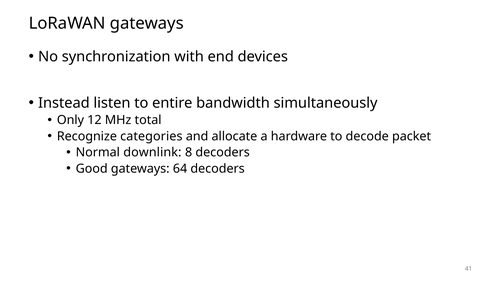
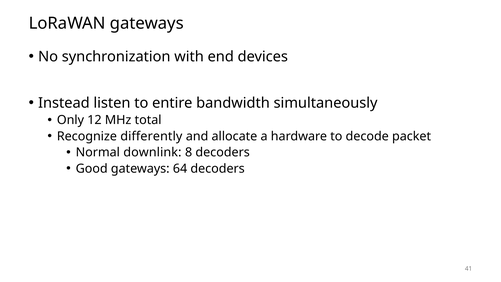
categories: categories -> differently
